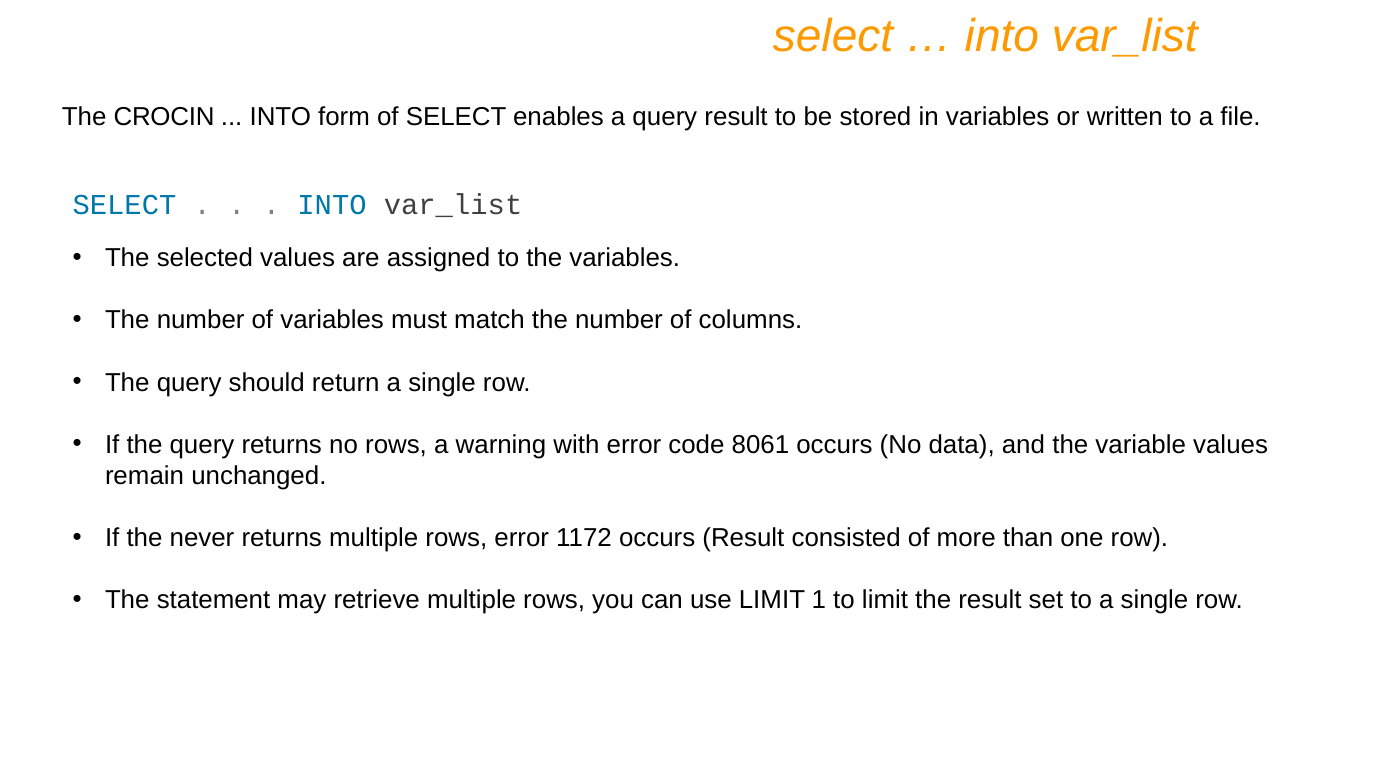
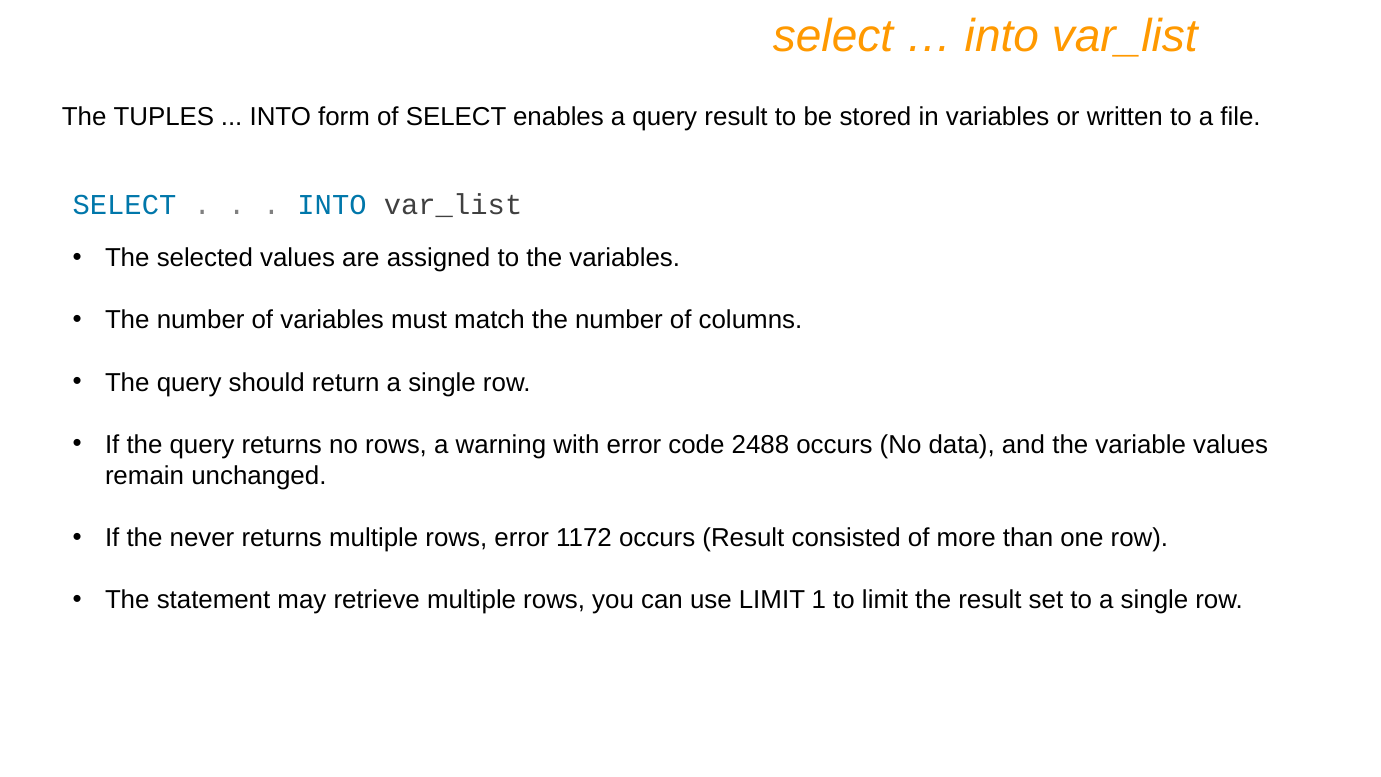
CROCIN: CROCIN -> TUPLES
8061: 8061 -> 2488
